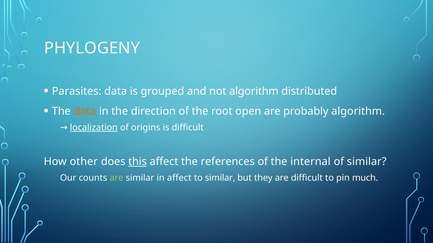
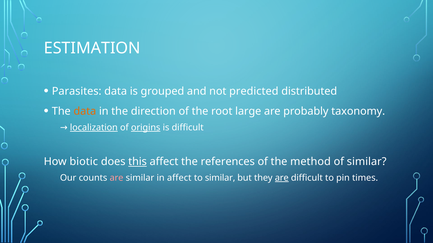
PHYLOGENY: PHYLOGENY -> ESTIMATION
not algorithm: algorithm -> predicted
open: open -> large
probably algorithm: algorithm -> taxonomy
origins underline: none -> present
other: other -> biotic
internal: internal -> method
are at (117, 178) colour: light green -> pink
are at (282, 178) underline: none -> present
much: much -> times
